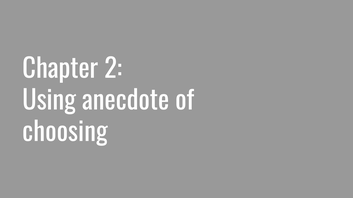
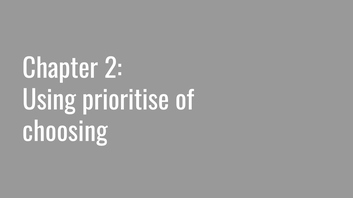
anecdote: anecdote -> prioritise
